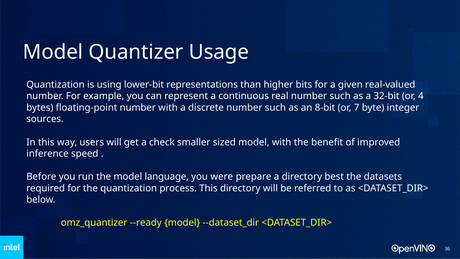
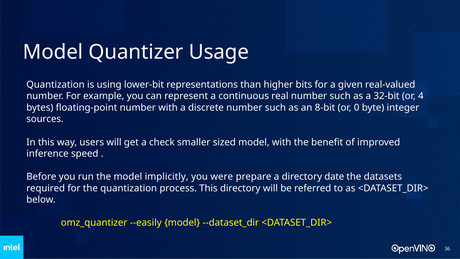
7: 7 -> 0
language: language -> implicitly
best: best -> date
--ready: --ready -> --easily
